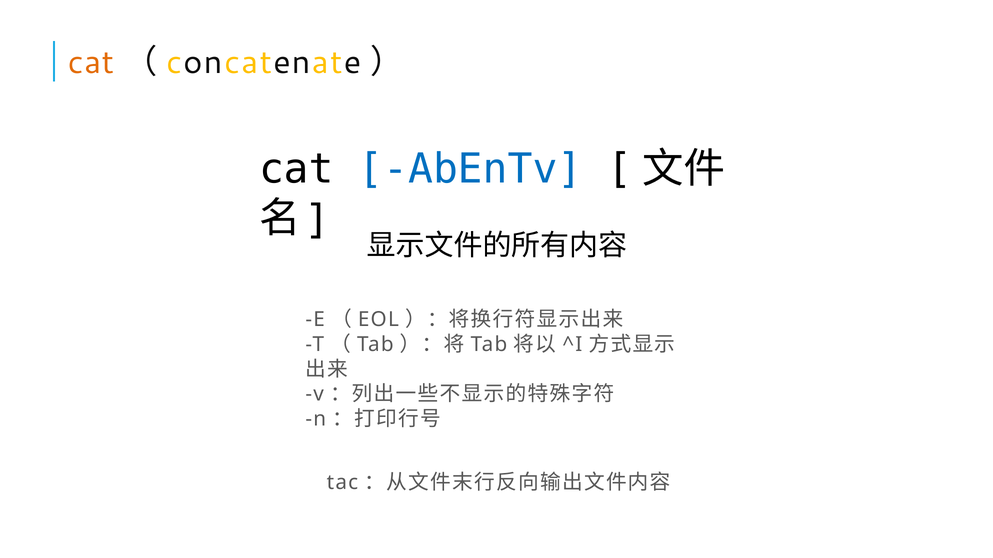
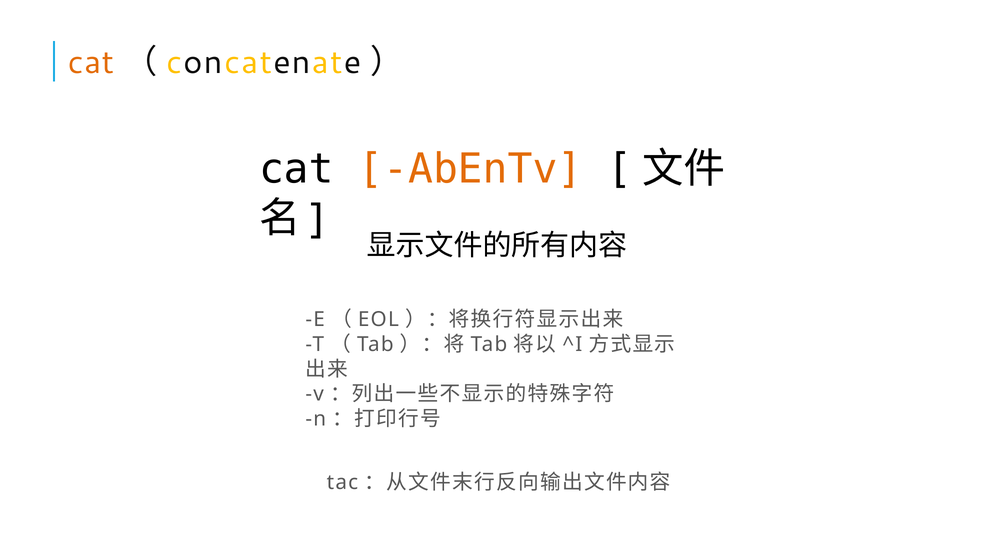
AbEnTv colour: blue -> orange
